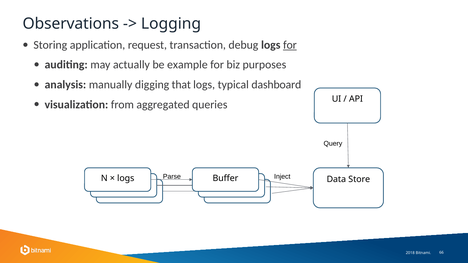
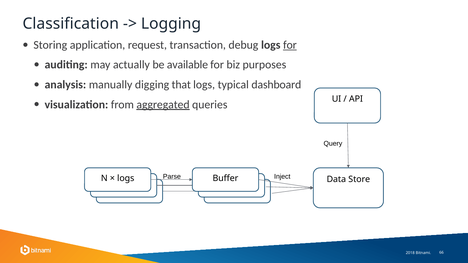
Observations: Observations -> Classification
example: example -> available
aggregated underline: none -> present
